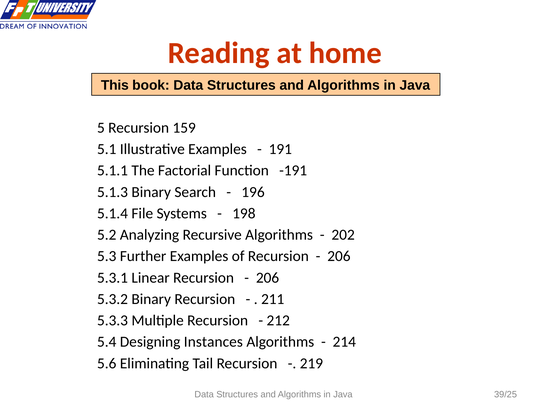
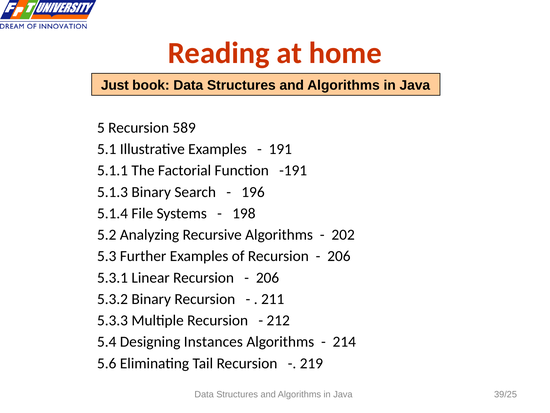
This: This -> Just
159: 159 -> 589
